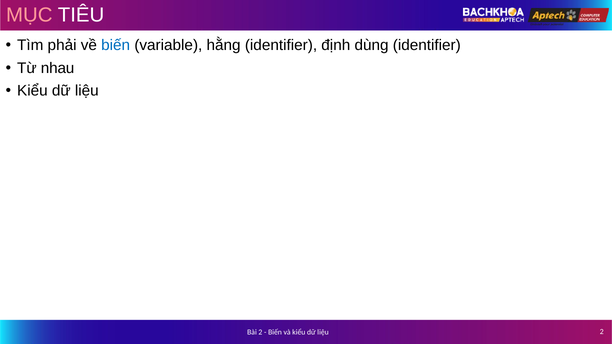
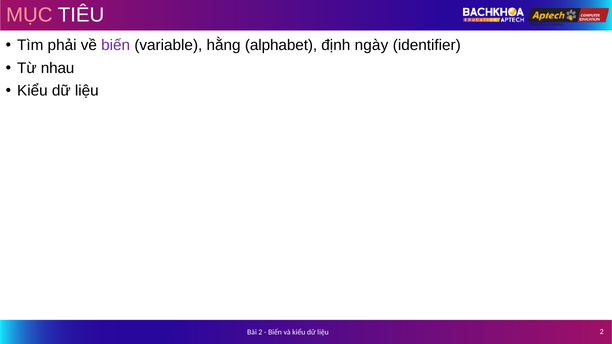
biến at (116, 45) colour: blue -> purple
hằng identifier: identifier -> alphabet
dùng: dùng -> ngày
